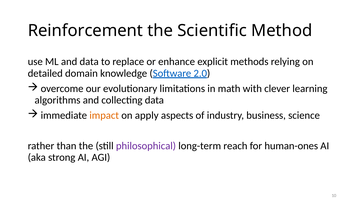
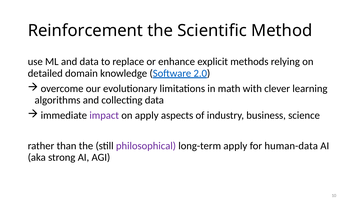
impact colour: orange -> purple
long-term reach: reach -> apply
human-ones: human-ones -> human-data
